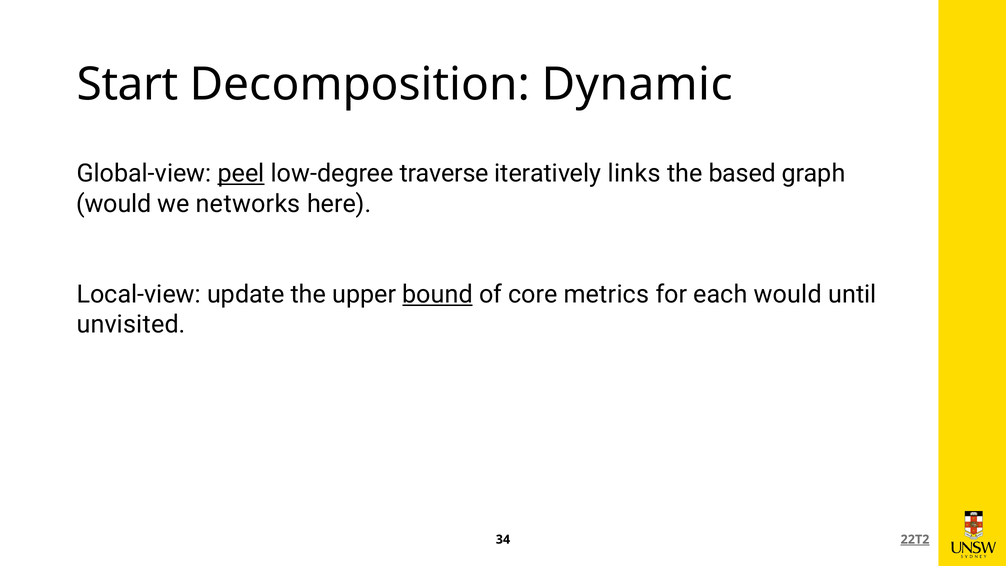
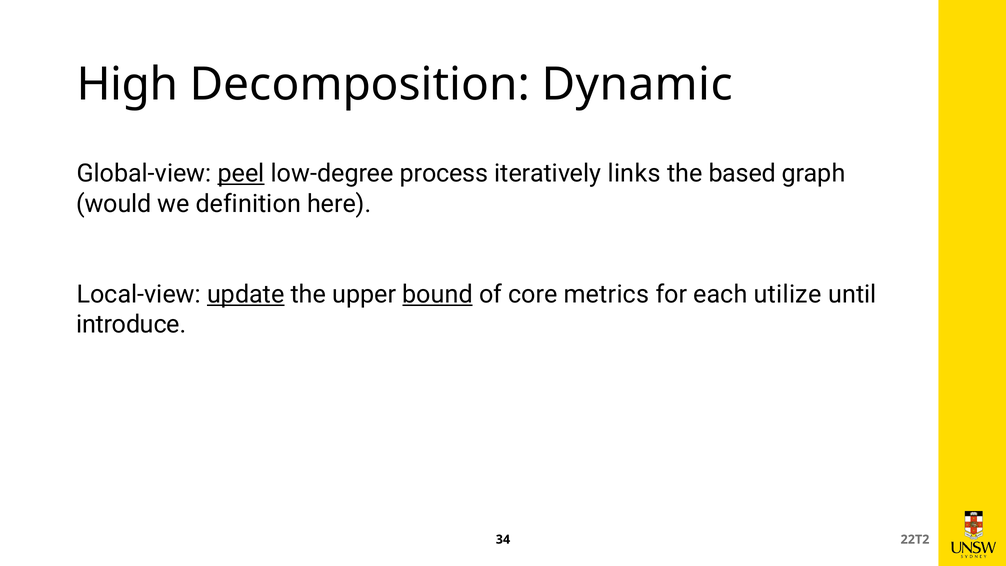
Start: Start -> High
traverse: traverse -> process
networks: networks -> definition
update underline: none -> present
each would: would -> utilize
unvisited: unvisited -> introduce
22T2 underline: present -> none
